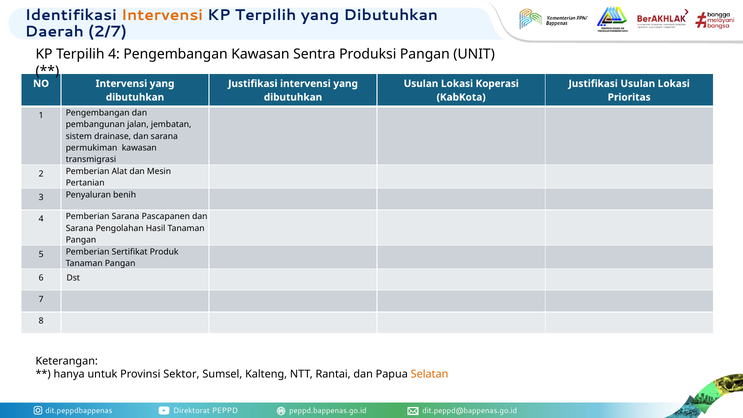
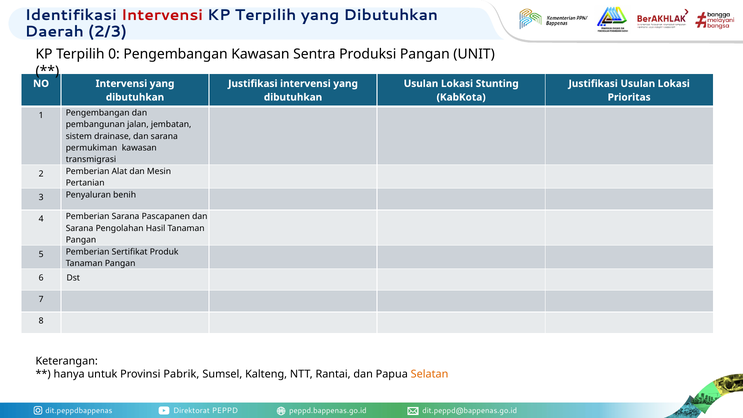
Intervensi at (162, 15) colour: orange -> red
2/7: 2/7 -> 2/3
Terpilih 4: 4 -> 0
Koperasi: Koperasi -> Stunting
Sektor: Sektor -> Pabrik
